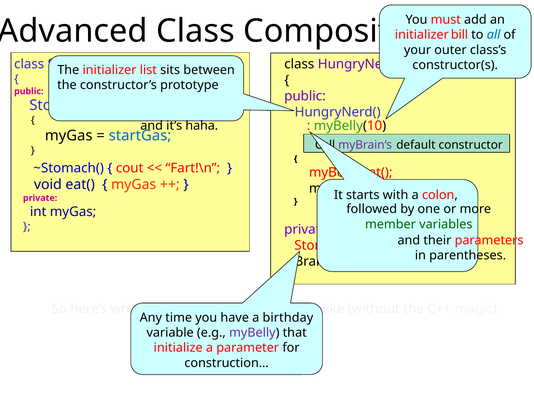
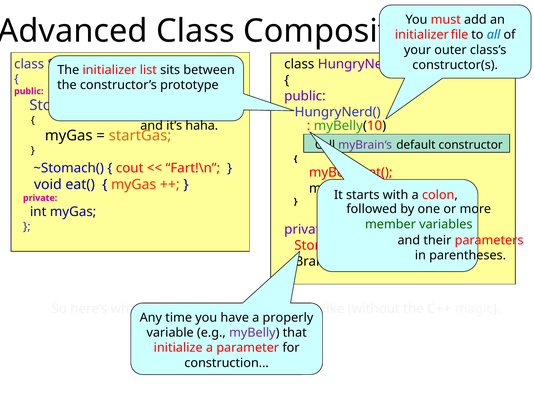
bill: bill -> file
startGas at (140, 136) colour: blue -> orange
birthday: birthday -> properly
